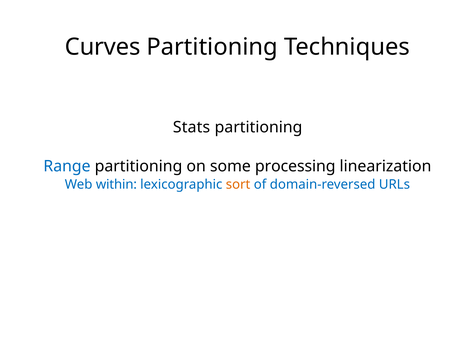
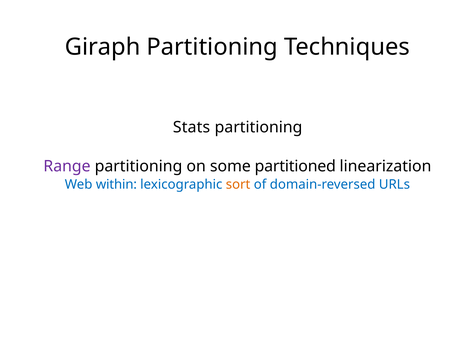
Curves: Curves -> Giraph
Range colour: blue -> purple
processing: processing -> partitioned
